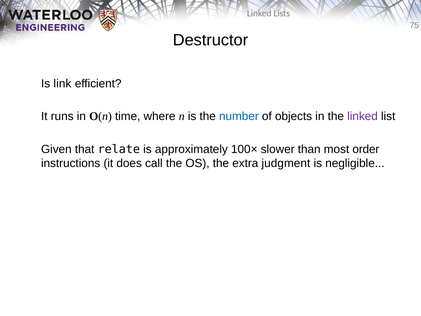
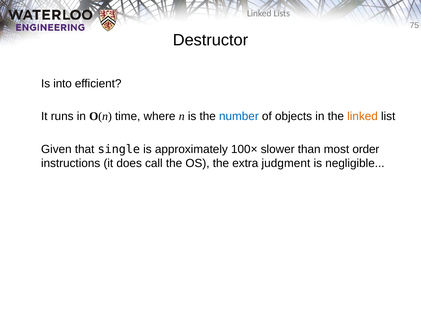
link: link -> into
linked at (363, 116) colour: purple -> orange
relate: relate -> single
